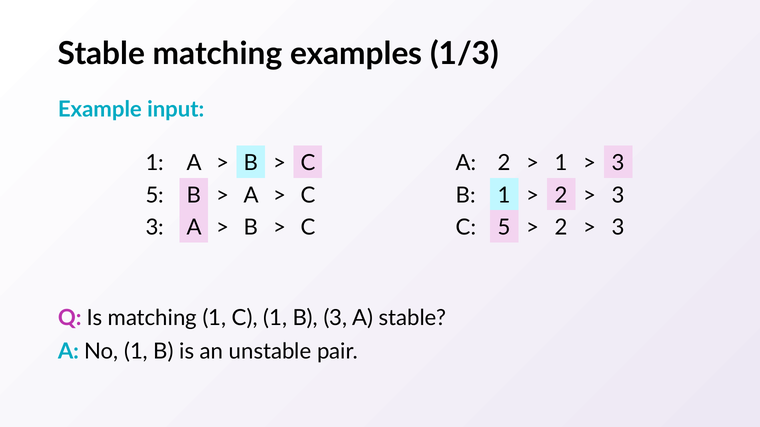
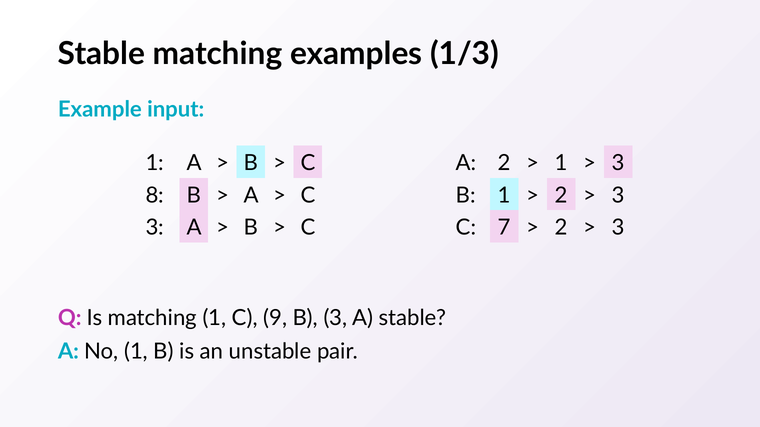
5 at (155, 195): 5 -> 8
5 at (504, 228): 5 -> 7
C 1: 1 -> 9
